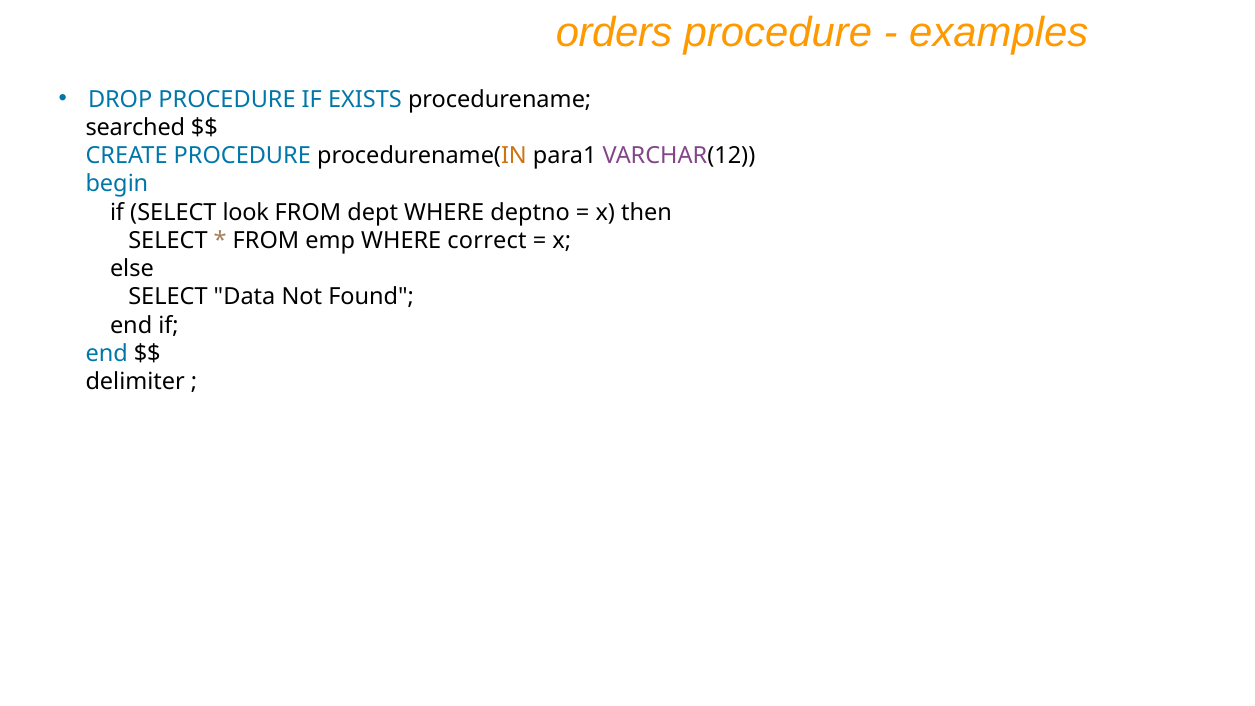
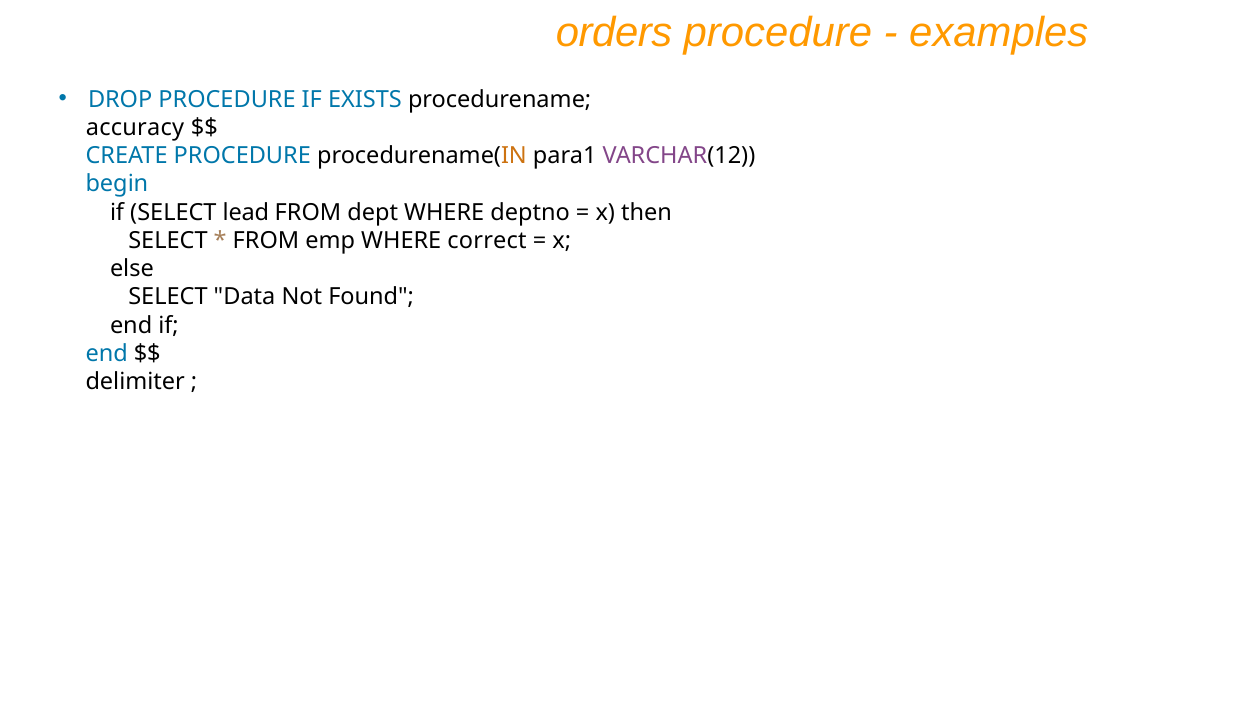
searched: searched -> accuracy
look: look -> lead
